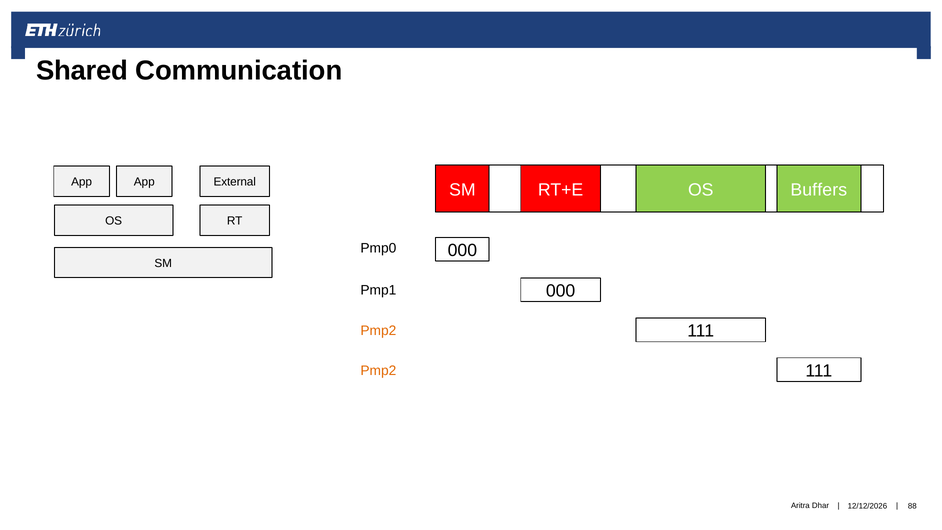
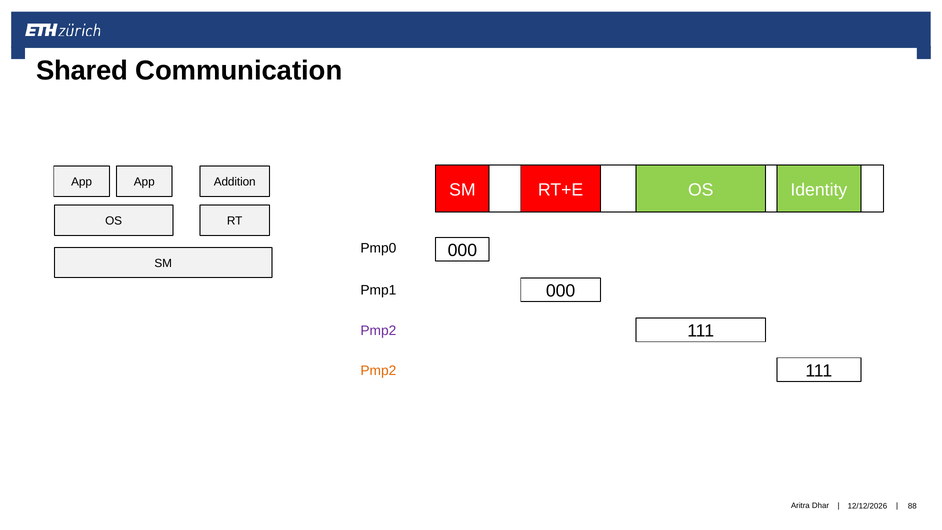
External: External -> Addition
Buffers: Buffers -> Identity
Pmp2 at (378, 331) colour: orange -> purple
